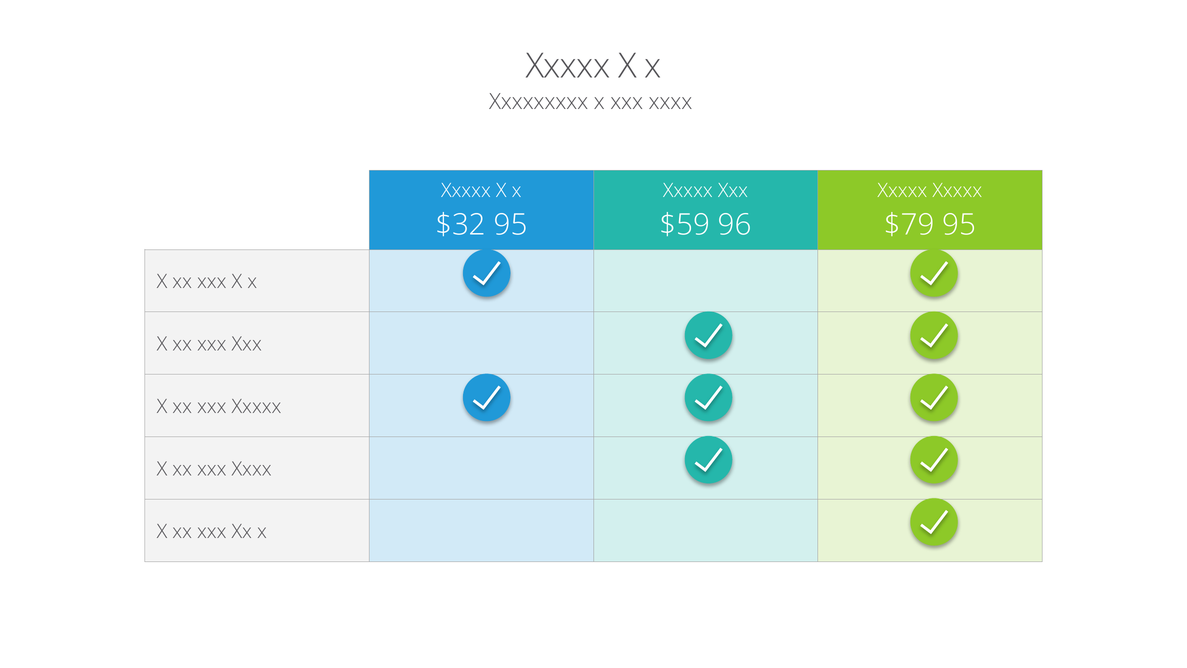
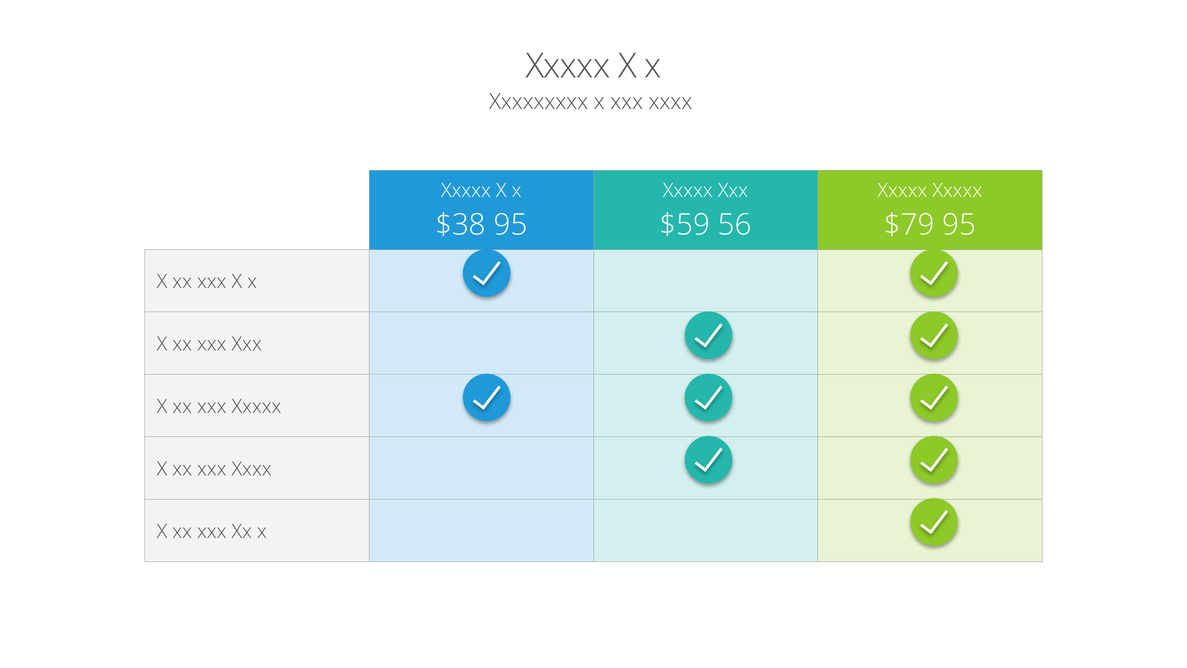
$32: $32 -> $38
96: 96 -> 56
